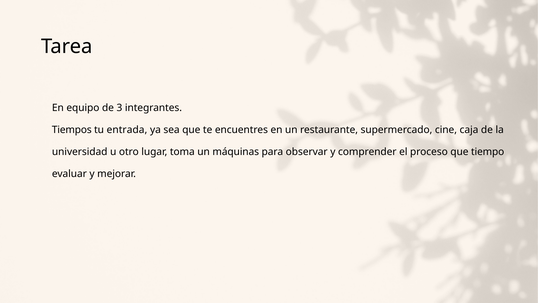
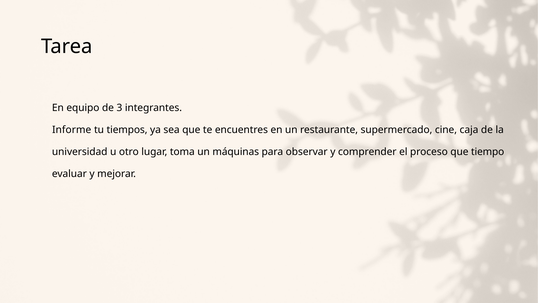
Tiempos: Tiempos -> Informe
entrada: entrada -> tiempos
